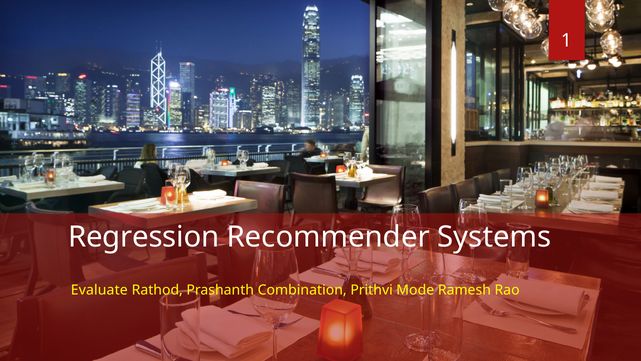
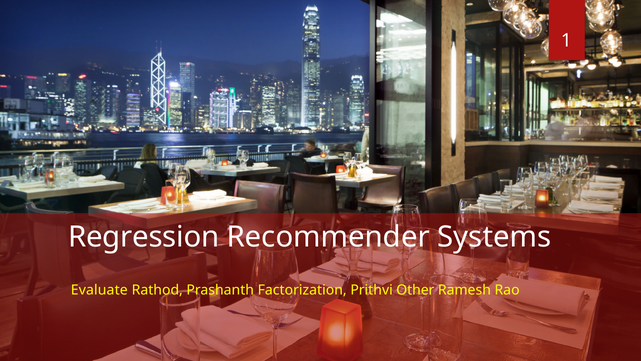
Combination: Combination -> Factorization
Mode: Mode -> Other
